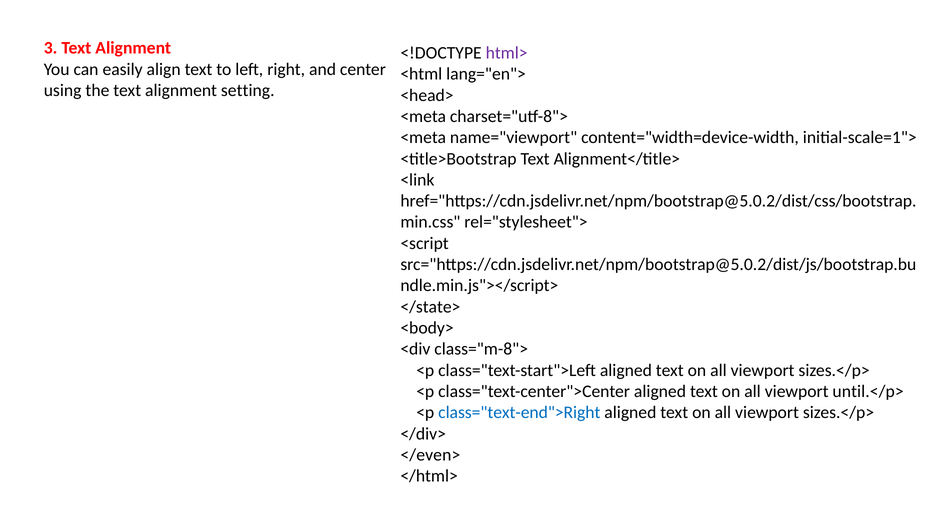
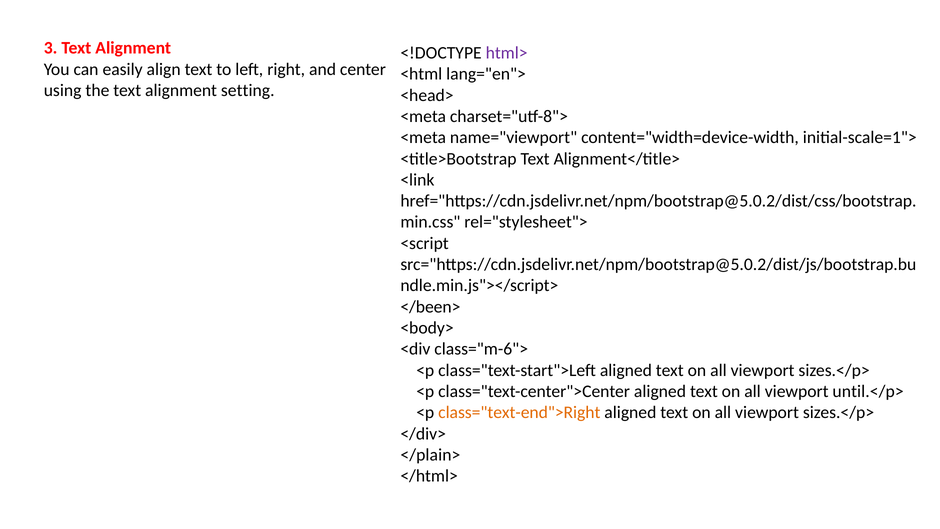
</state>: </state> -> </been>
class="m-8">: class="m-8"> -> class="m-6">
class="text-end">Right colour: blue -> orange
</even>: </even> -> </plain>
